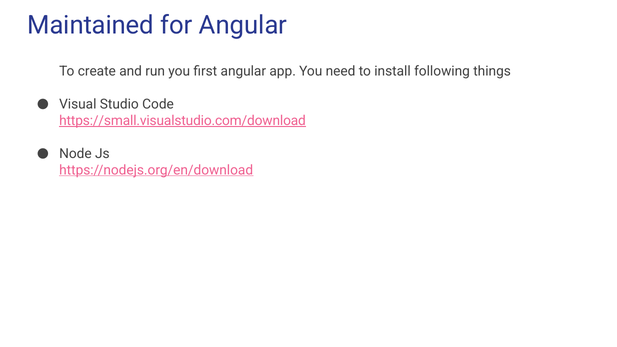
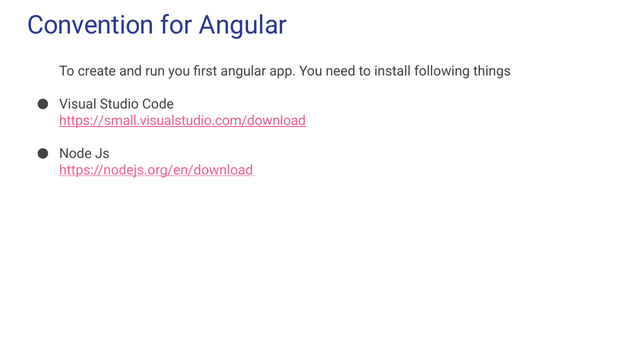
Maintained: Maintained -> Convention
